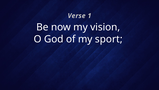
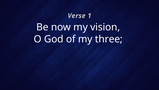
sport: sport -> three
